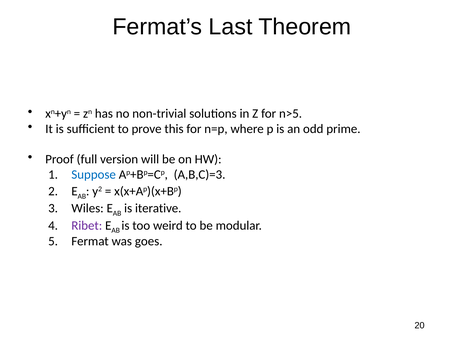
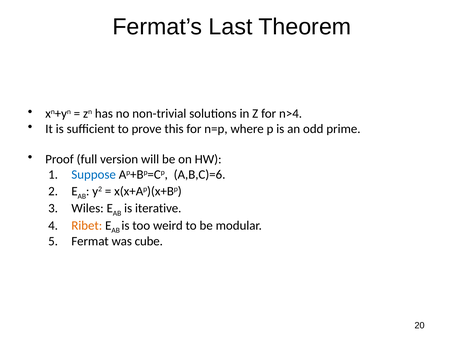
n>5: n>5 -> n>4
A,B,C)=3: A,B,C)=3 -> A,B,C)=6
Ribet colour: purple -> orange
goes: goes -> cube
